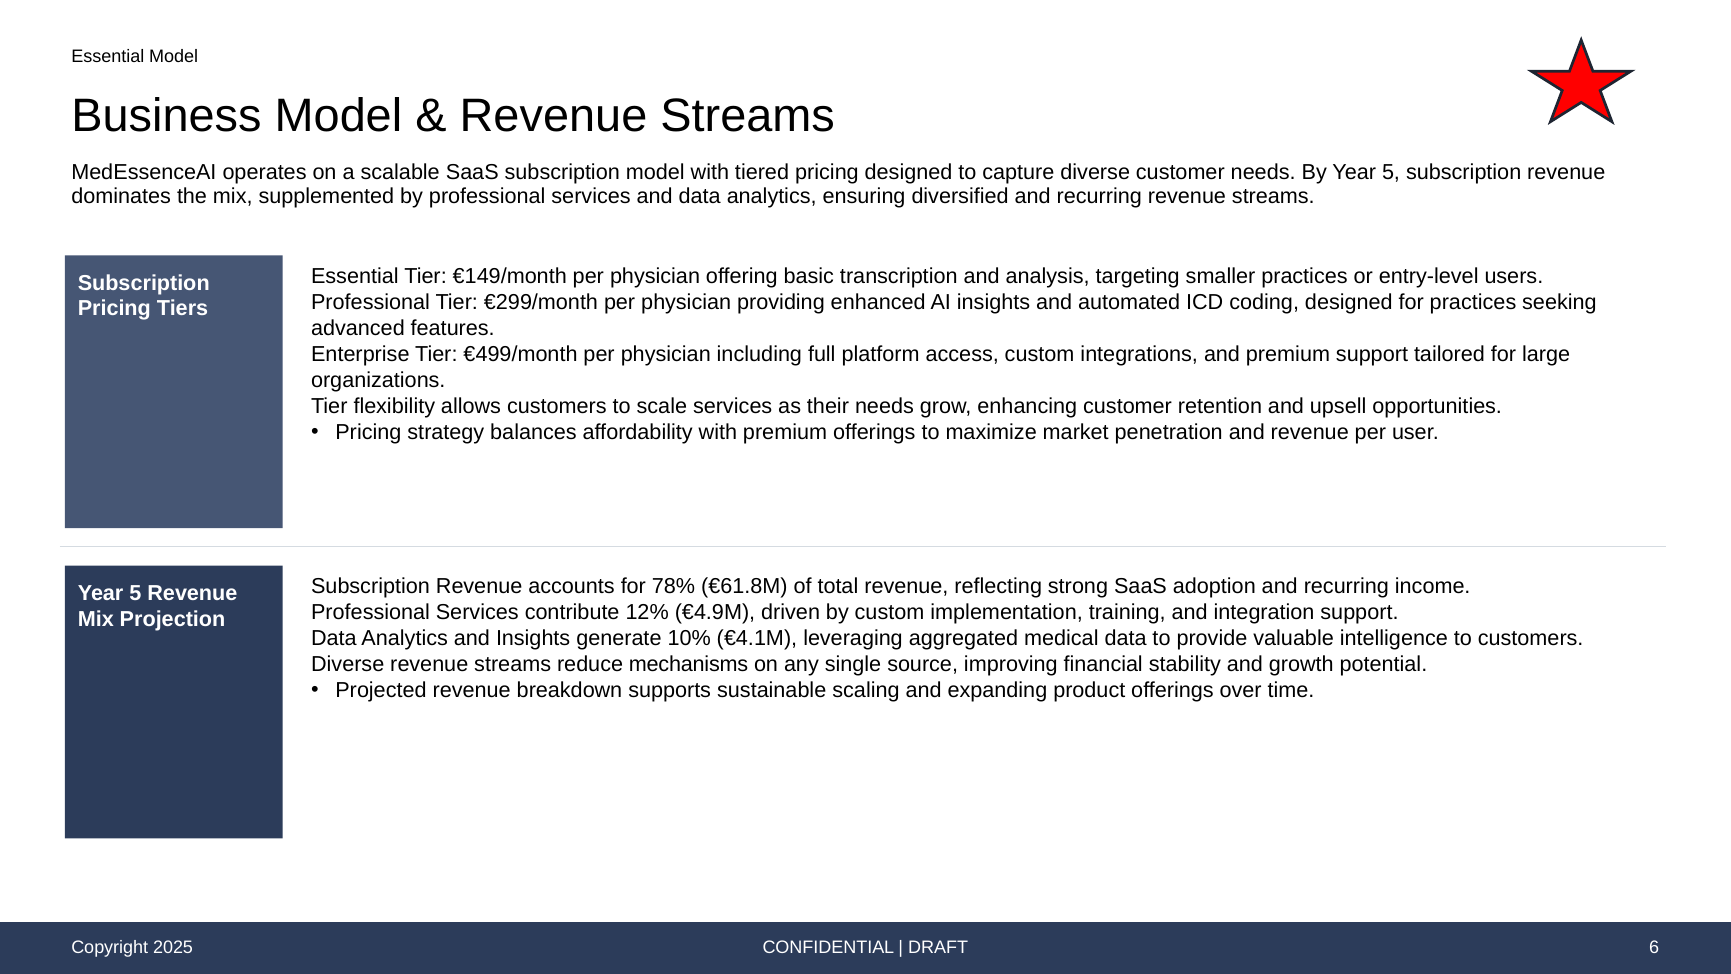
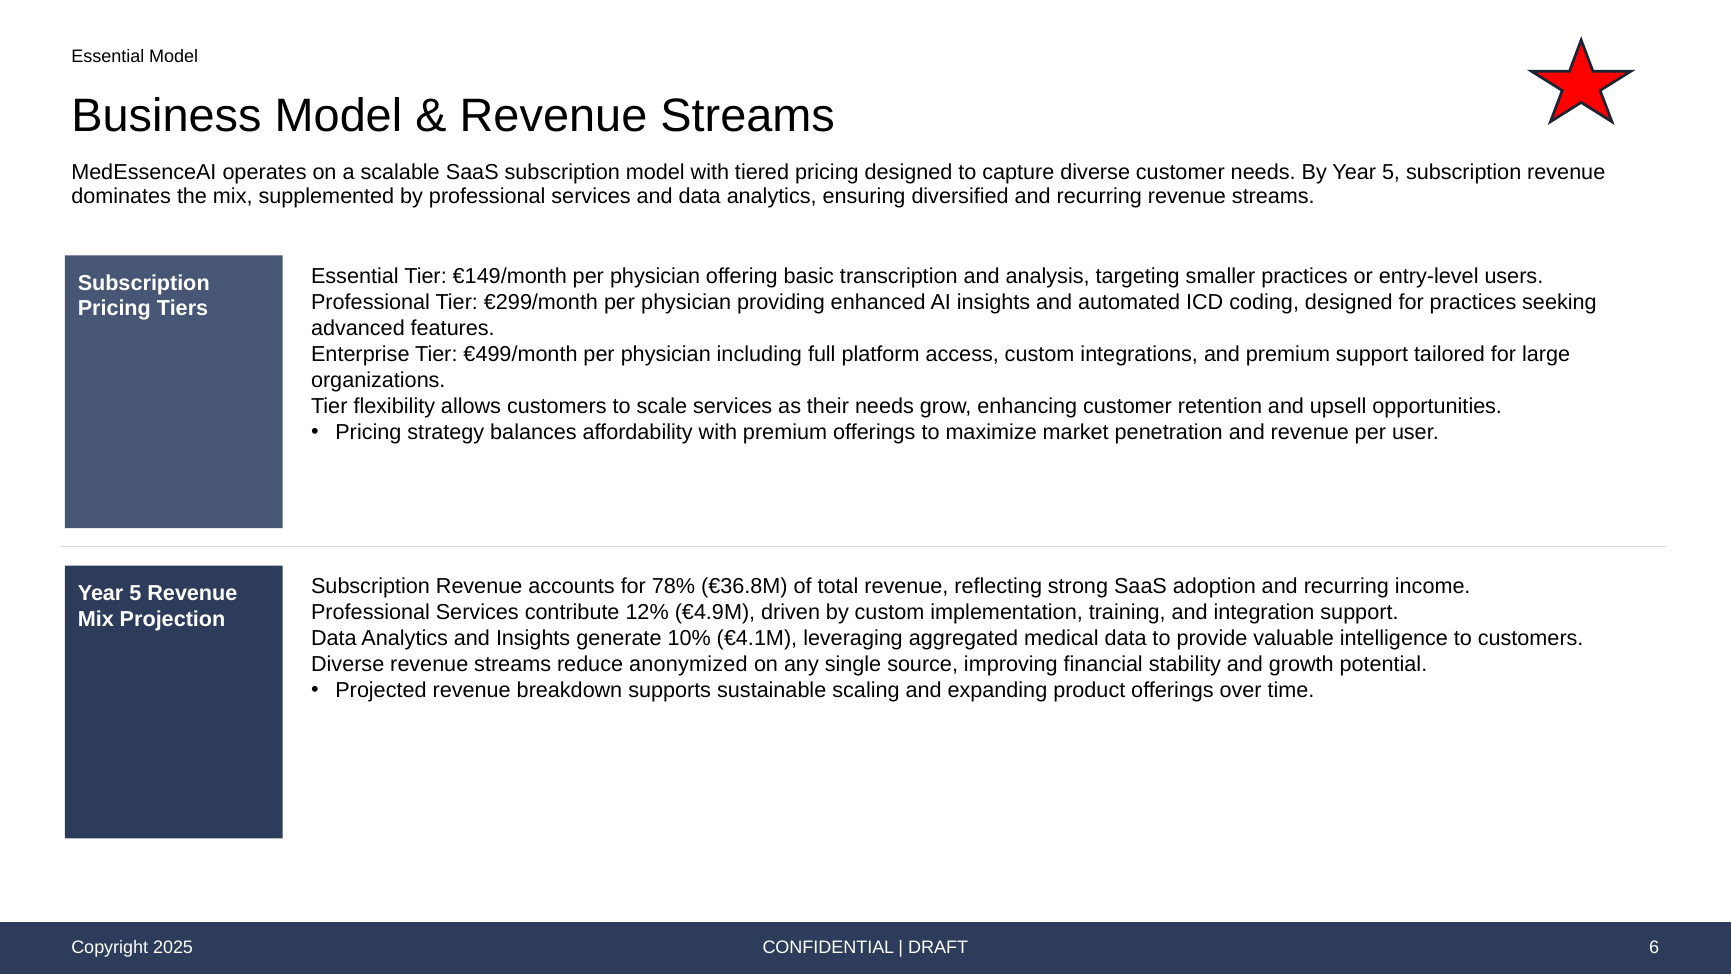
€61.8M: €61.8M -> €36.8M
mechanisms: mechanisms -> anonymized
